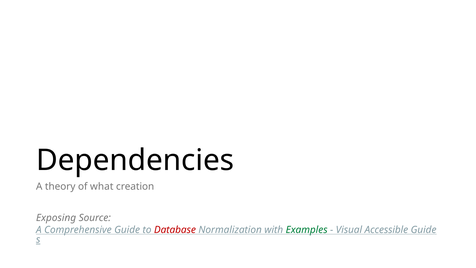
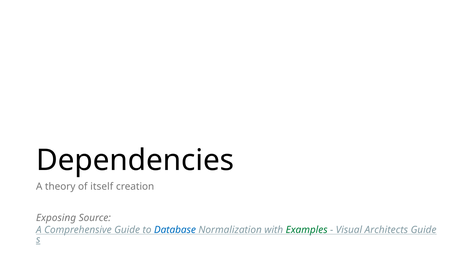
what: what -> itself
Database colour: red -> blue
Accessible: Accessible -> Architects
